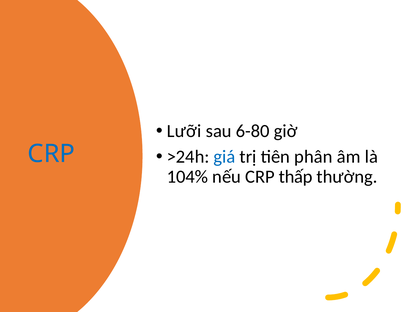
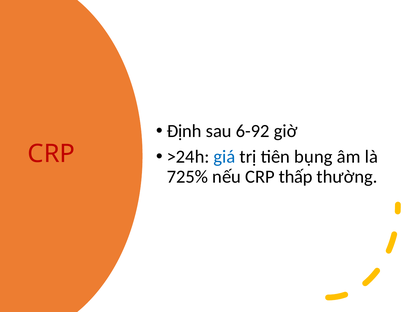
Lưỡi: Lưỡi -> Định
6-80: 6-80 -> 6-92
CRP at (51, 154) colour: blue -> red
phân: phân -> bụng
104%: 104% -> 725%
